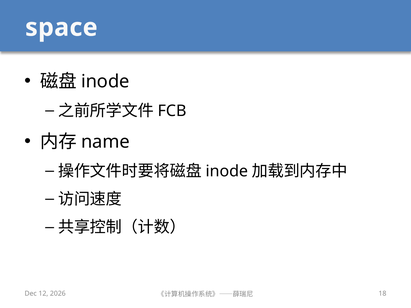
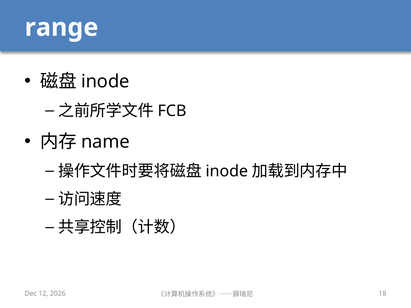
space: space -> range
